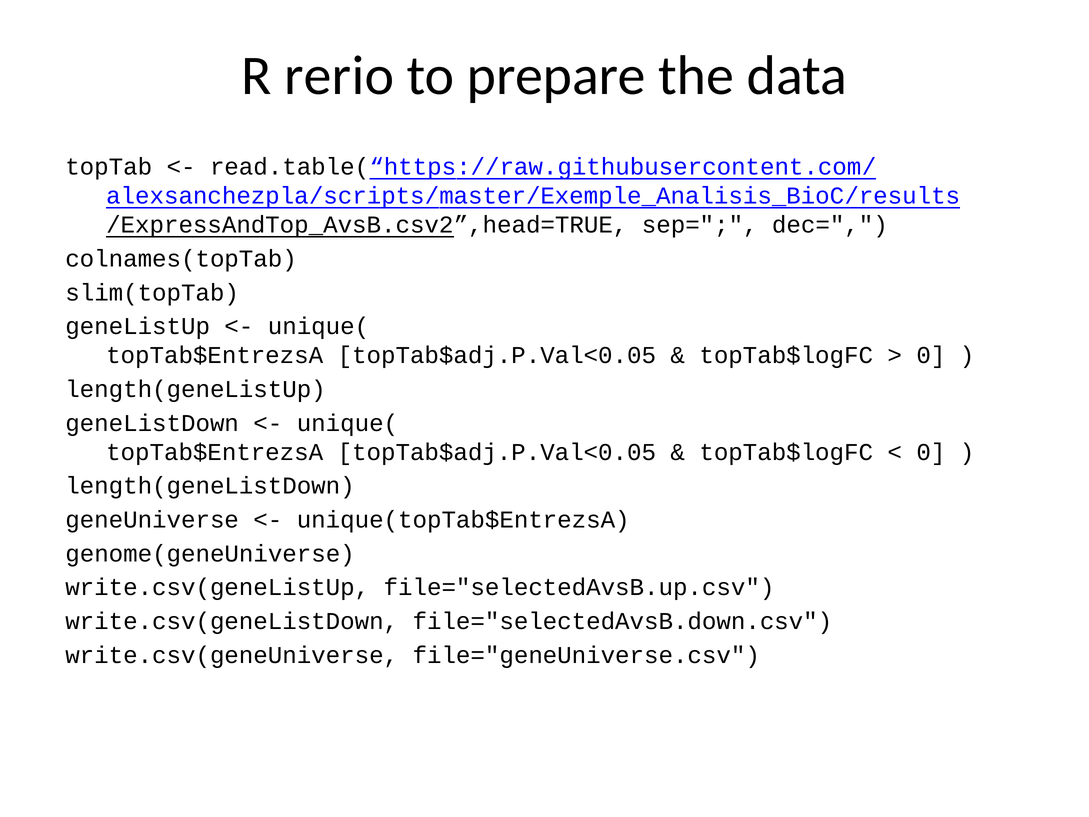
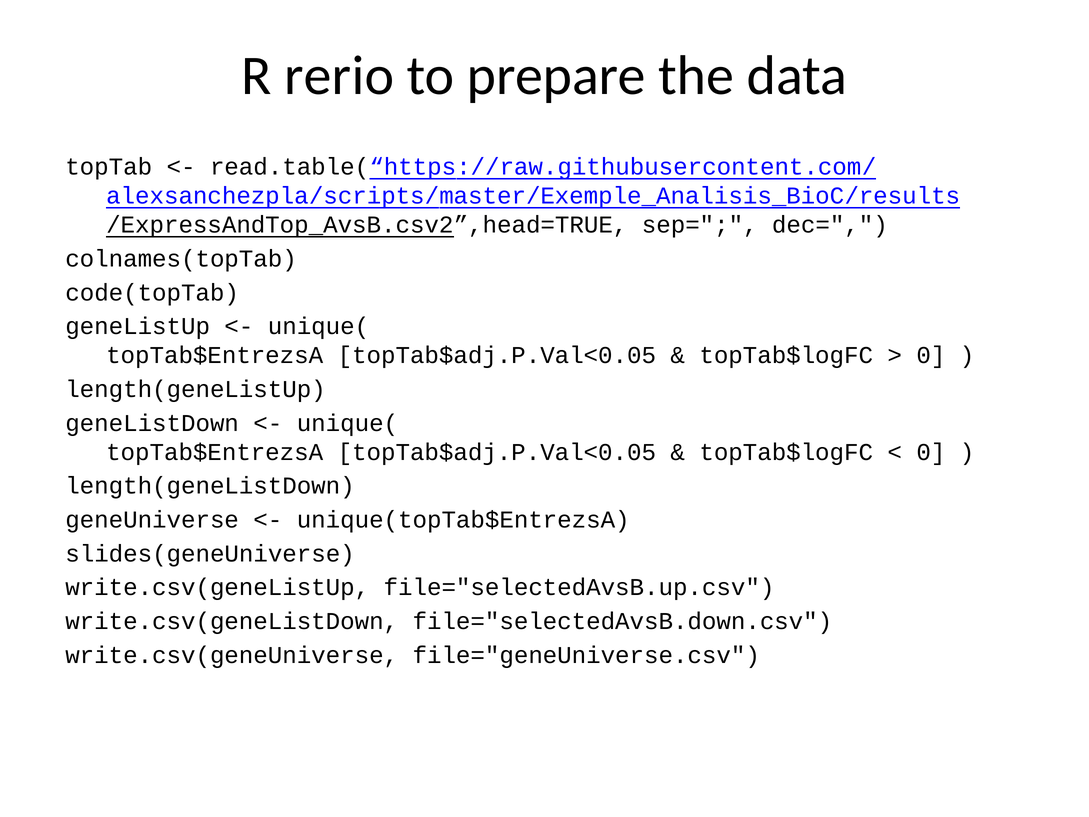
slim(topTab: slim(topTab -> code(topTab
genome(geneUniverse: genome(geneUniverse -> slides(geneUniverse
